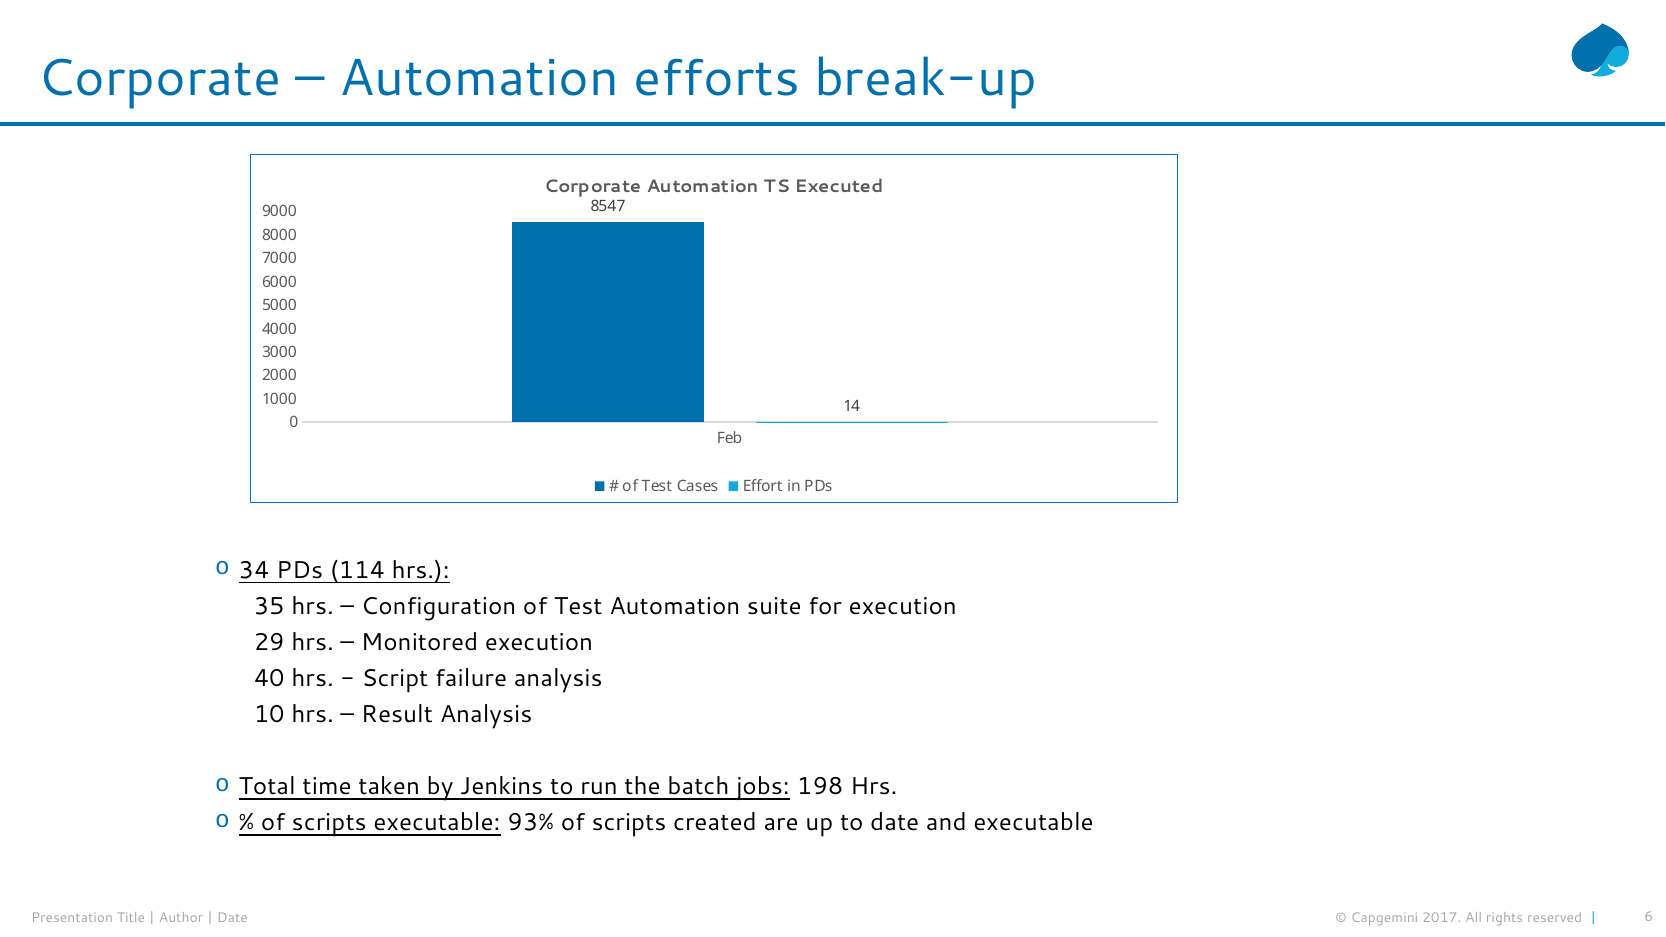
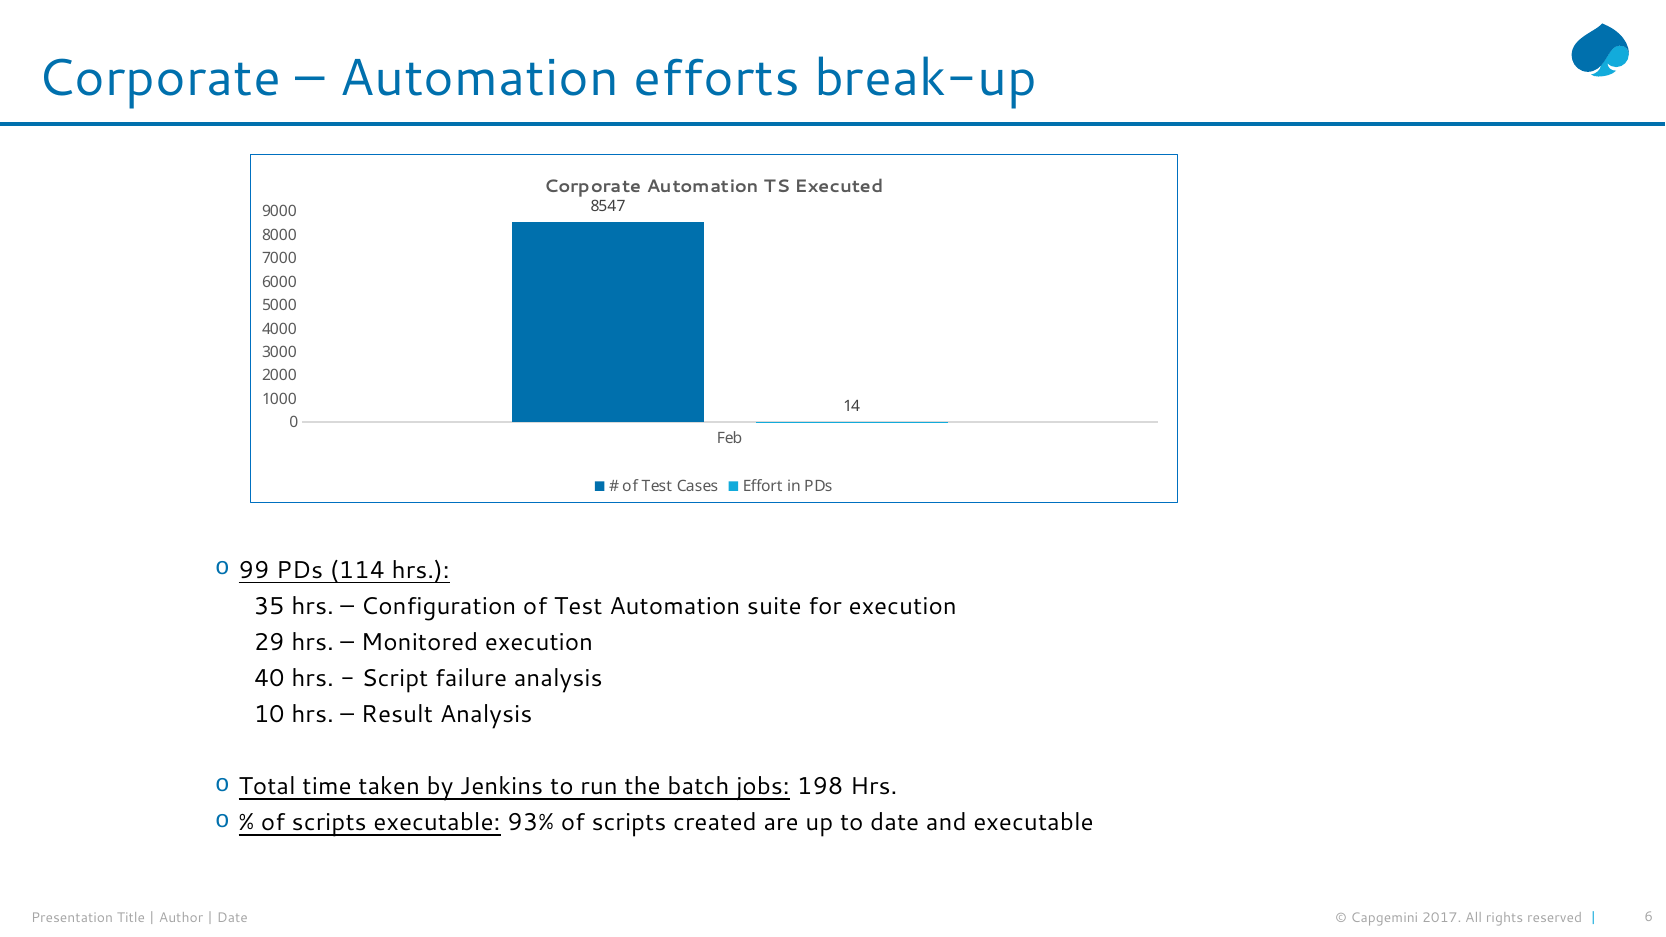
34: 34 -> 99
